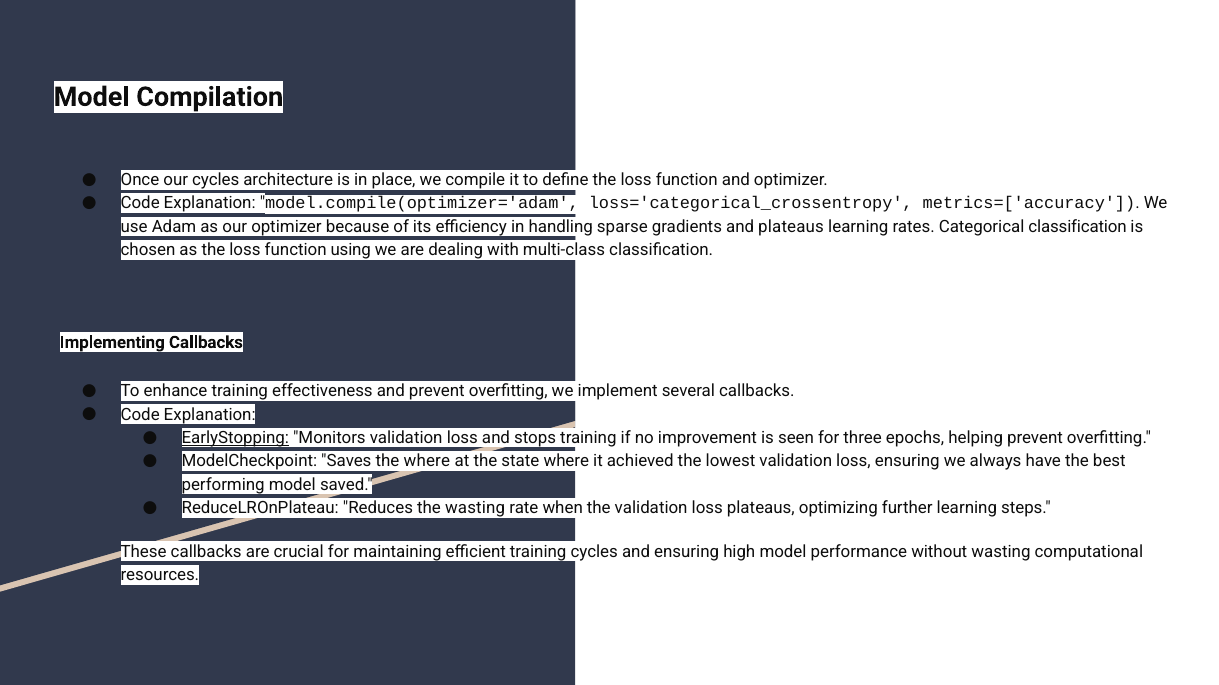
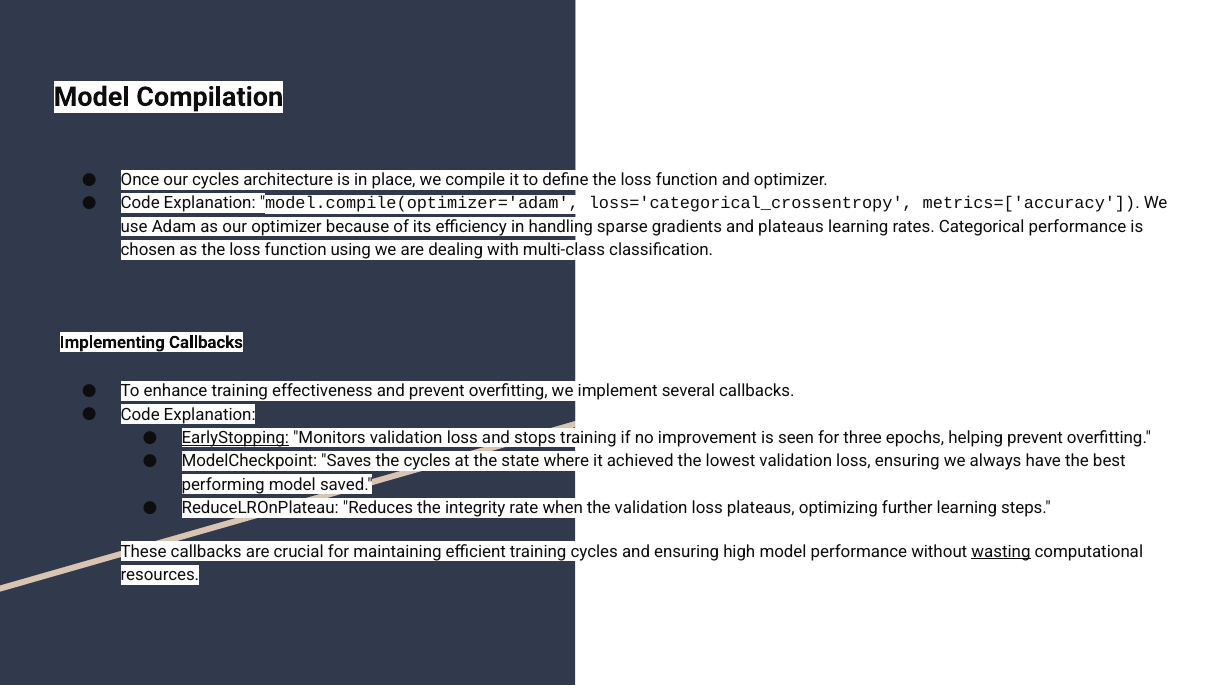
Categorical classification: classification -> performance
the where: where -> cycles
the wasting: wasting -> integrity
wasting at (1001, 552) underline: none -> present
